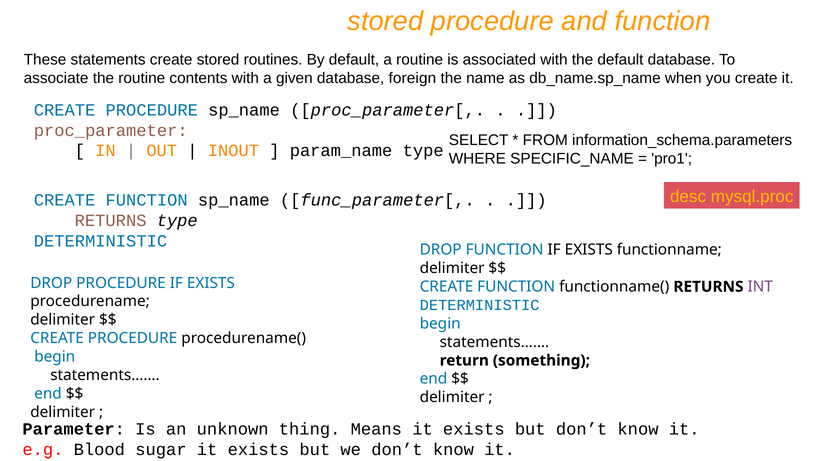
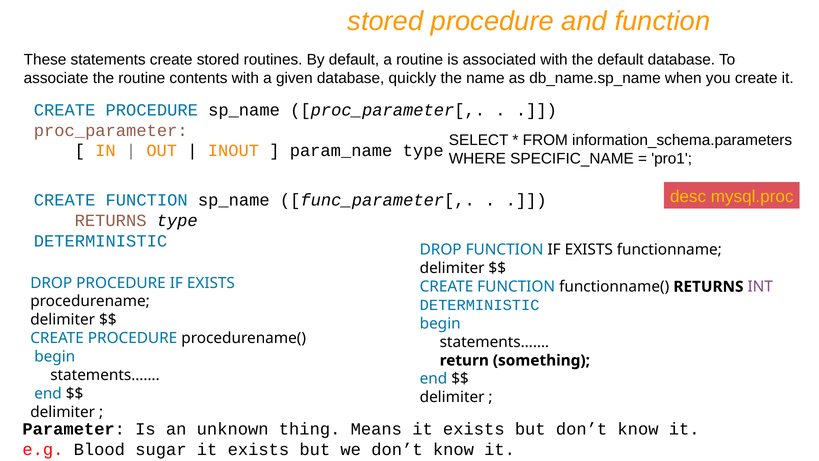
foreign: foreign -> quickly
